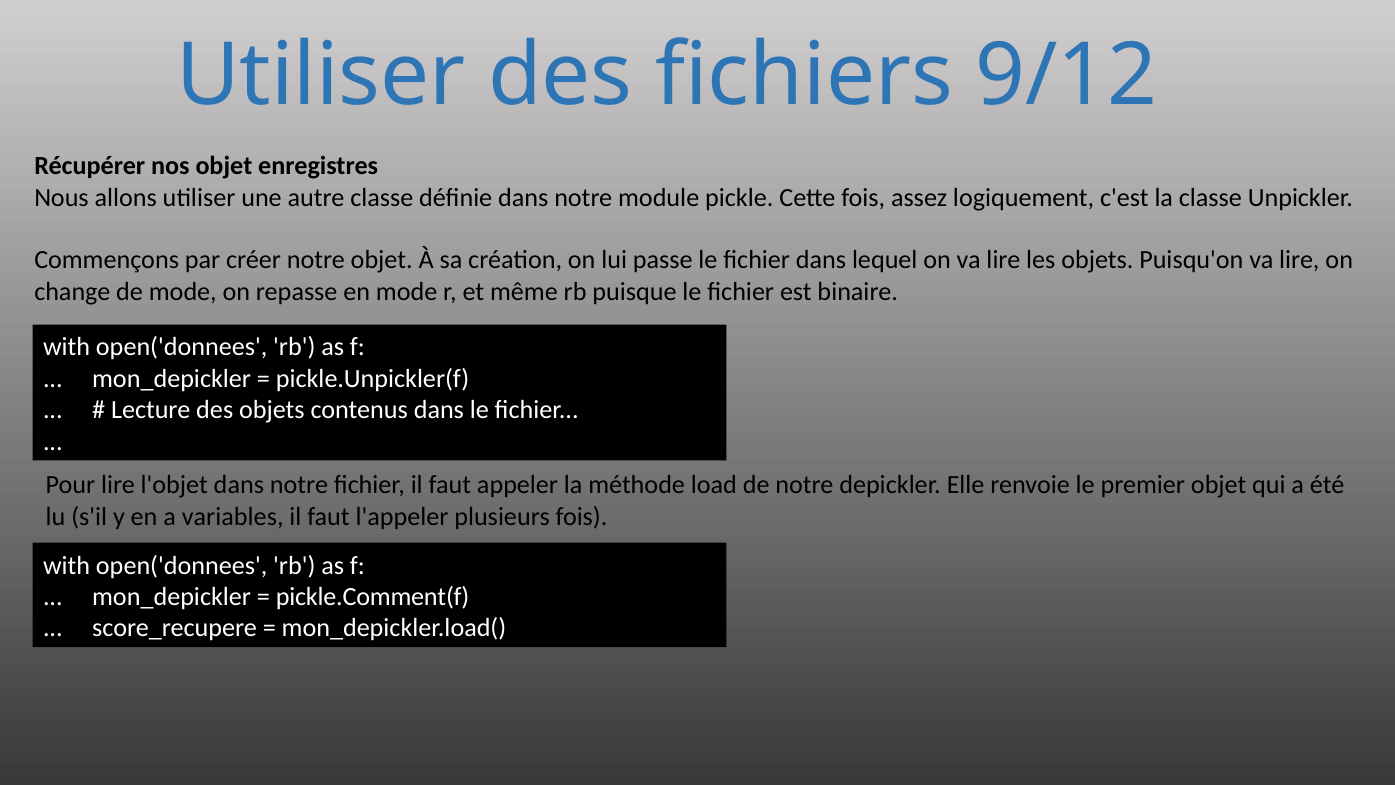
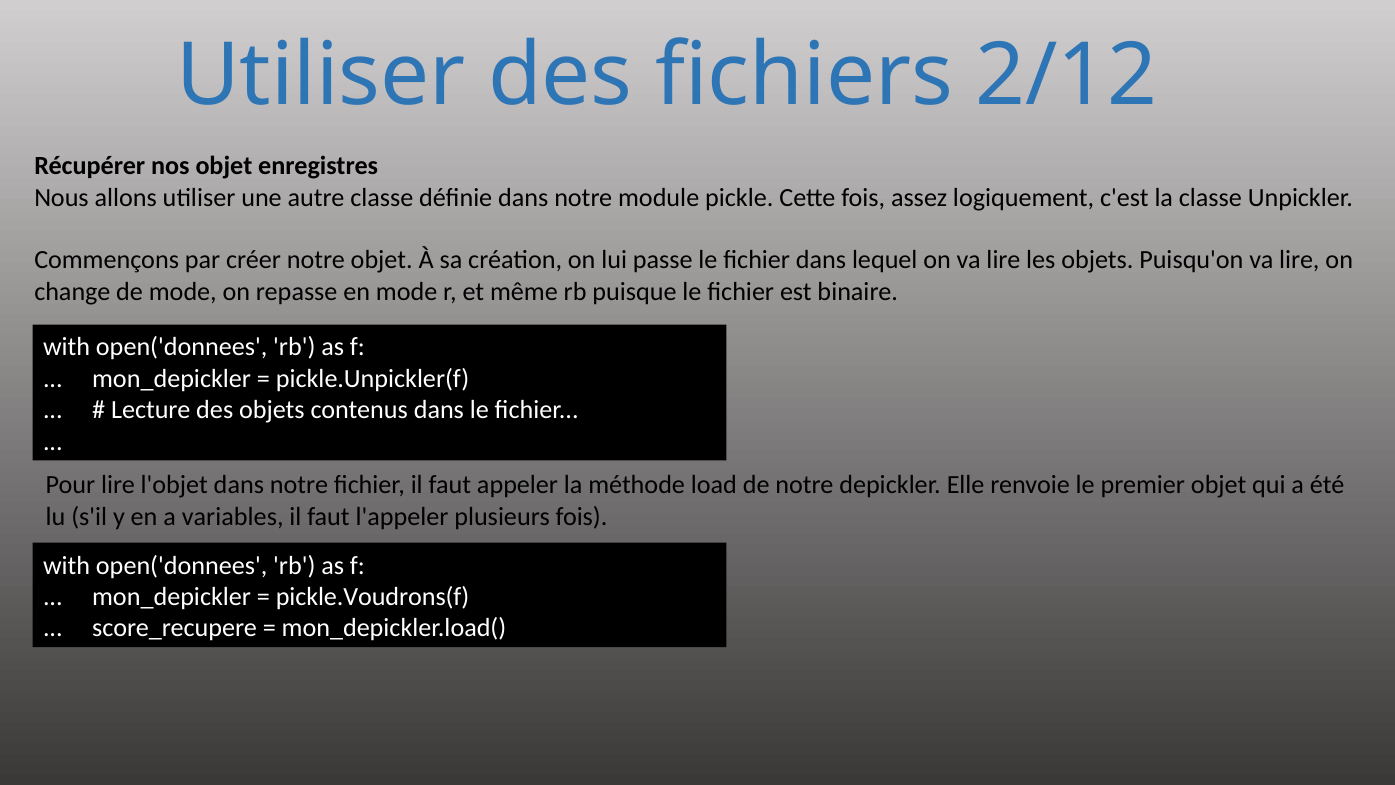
9/12: 9/12 -> 2/12
pickle.Comment(f: pickle.Comment(f -> pickle.Voudrons(f
